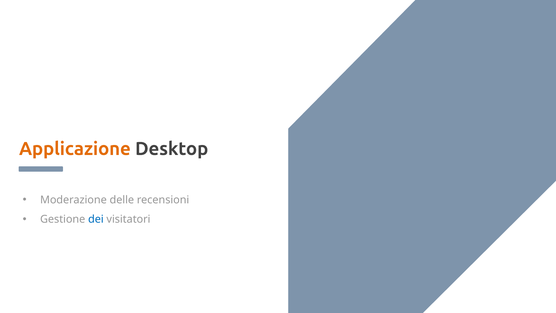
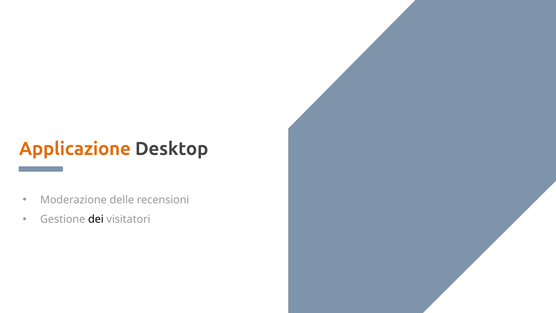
dei colour: blue -> black
